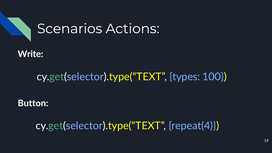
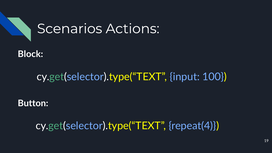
Write: Write -> Block
types: types -> input
